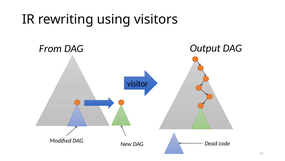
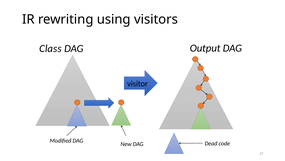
From: From -> Class
